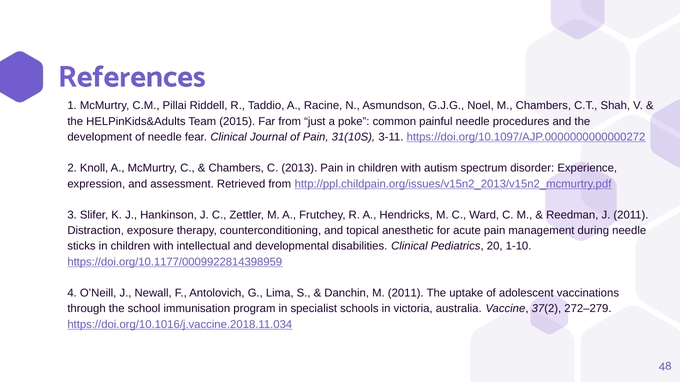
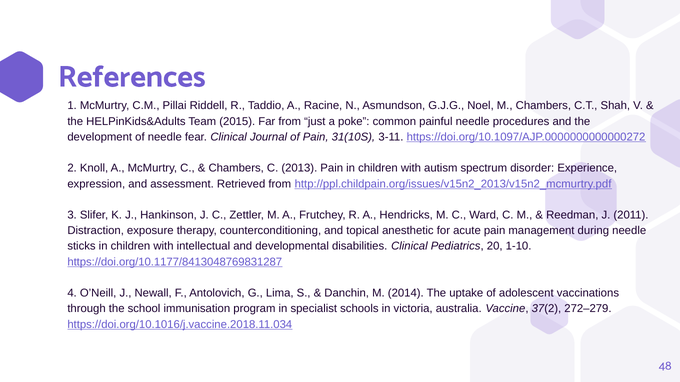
https://doi.org/10.1177/0009922814398959: https://doi.org/10.1177/0009922814398959 -> https://doi.org/10.1177/8413048769831287
M 2011: 2011 -> 2014
